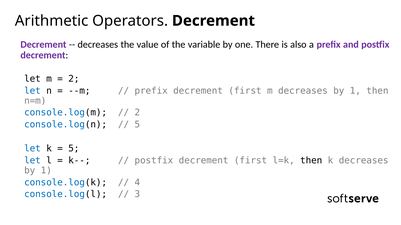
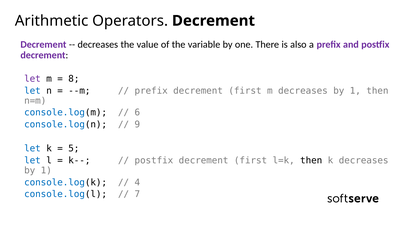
let at (32, 79) colour: black -> purple
2 at (74, 79): 2 -> 8
2 at (137, 113): 2 -> 6
5 at (137, 125): 5 -> 9
3: 3 -> 7
